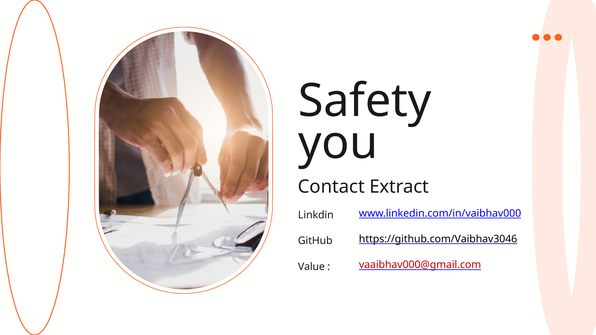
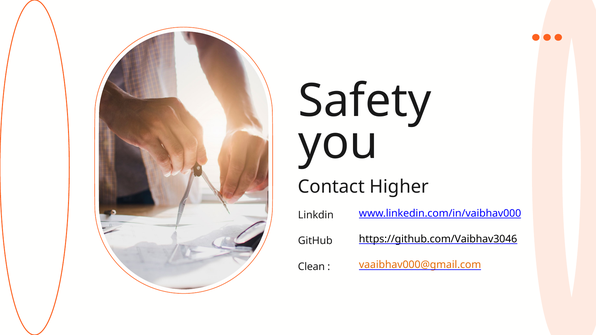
Extract: Extract -> Higher
vaaibhav000@gmail.com colour: red -> orange
Value: Value -> Clean
